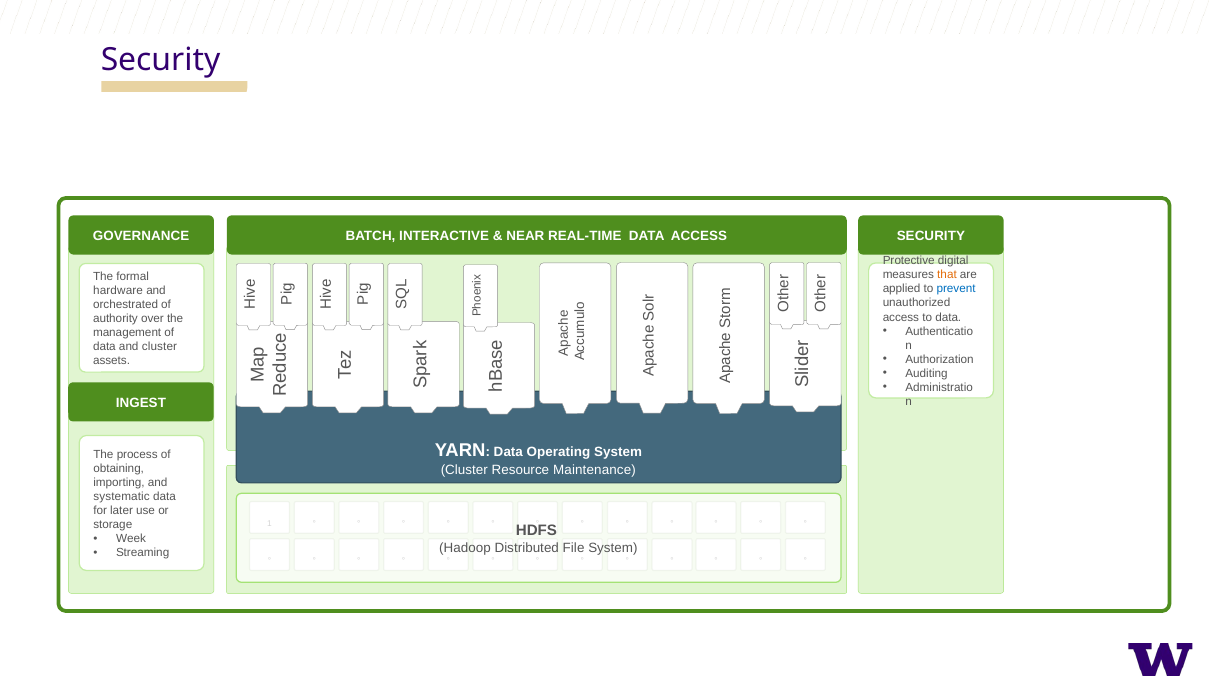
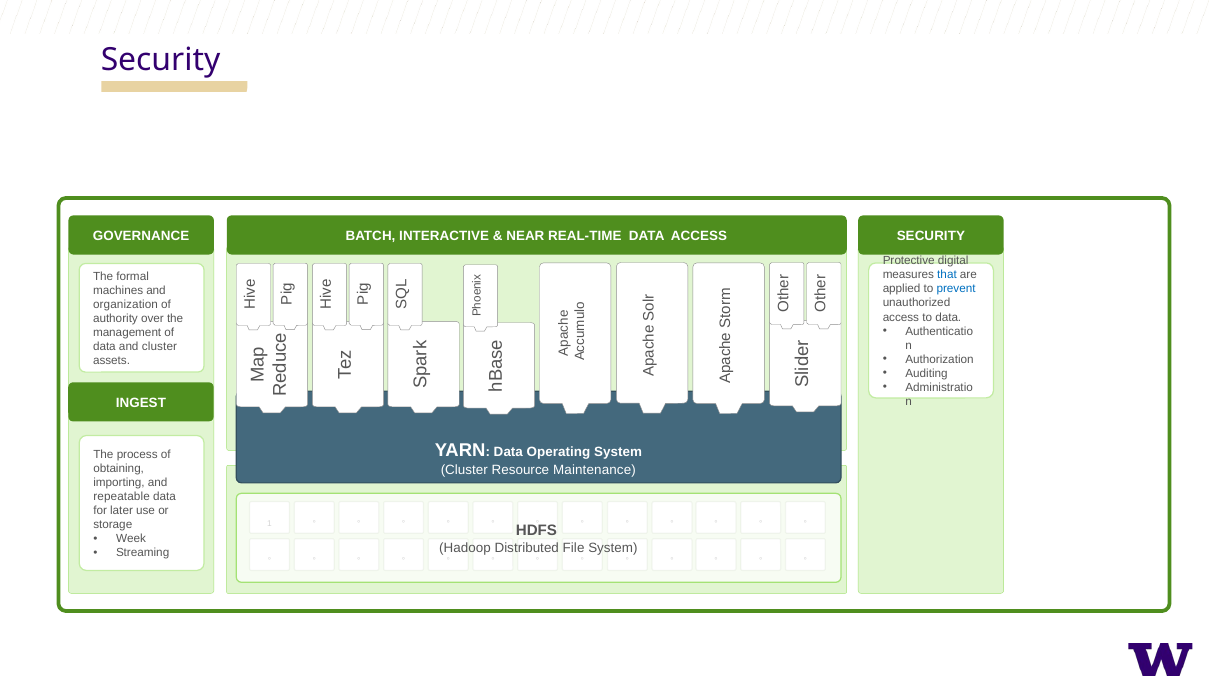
that colour: orange -> blue
hardware: hardware -> machines
orchestrated: orchestrated -> organization
systematic: systematic -> repeatable
